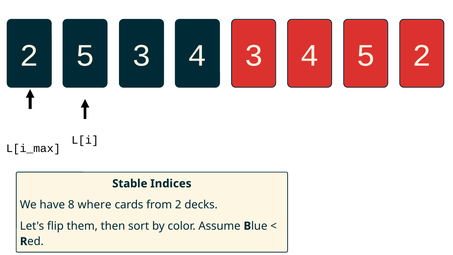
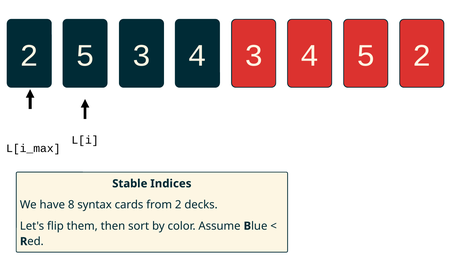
where: where -> syntax
